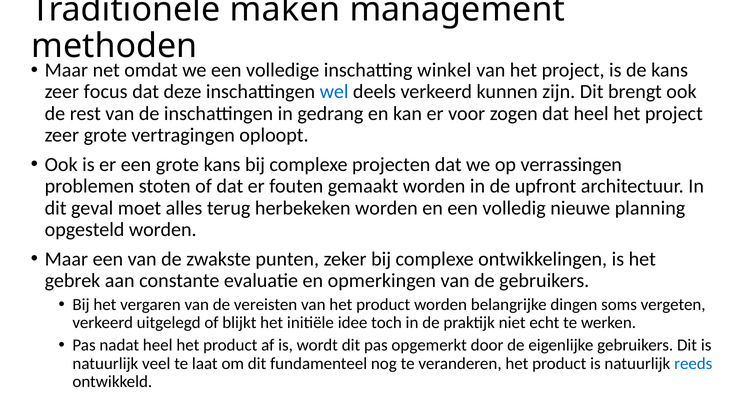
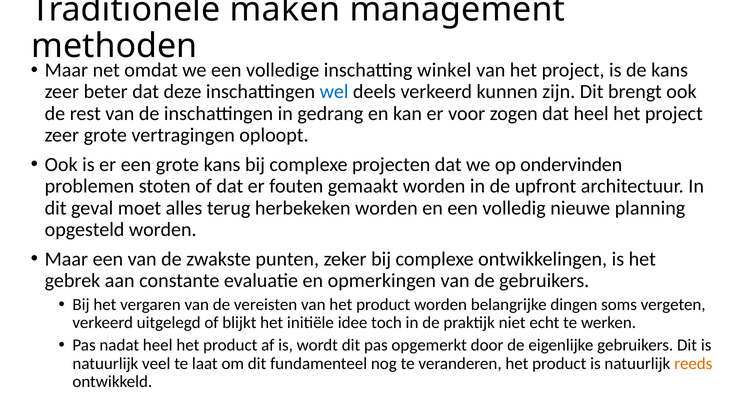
focus: focus -> beter
verrassingen: verrassingen -> ondervinden
reeds colour: blue -> orange
